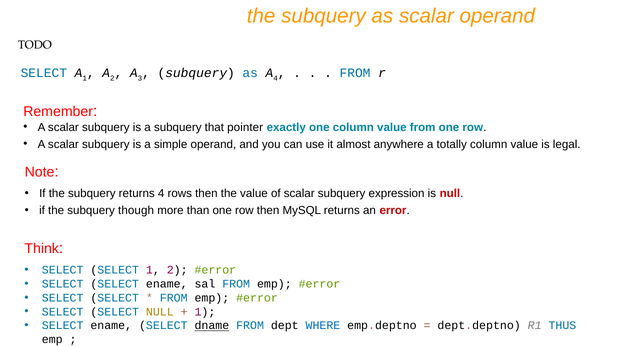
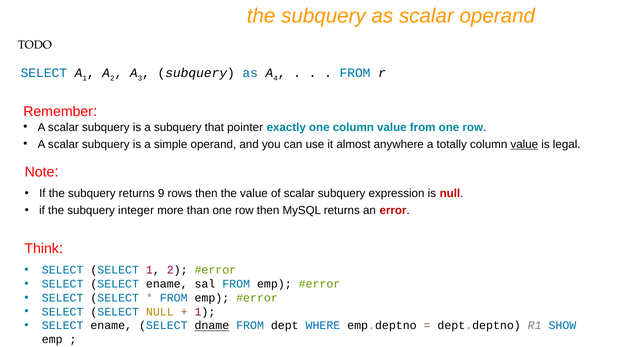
value at (524, 144) underline: none -> present
returns 4: 4 -> 9
though: though -> integer
THUS: THUS -> SHOW
